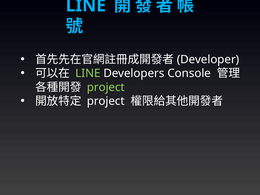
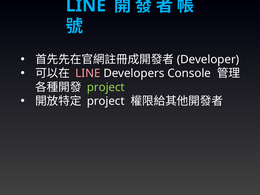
LINE at (88, 73) colour: light green -> pink
